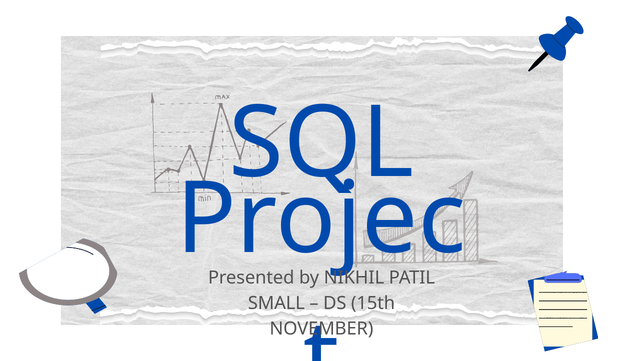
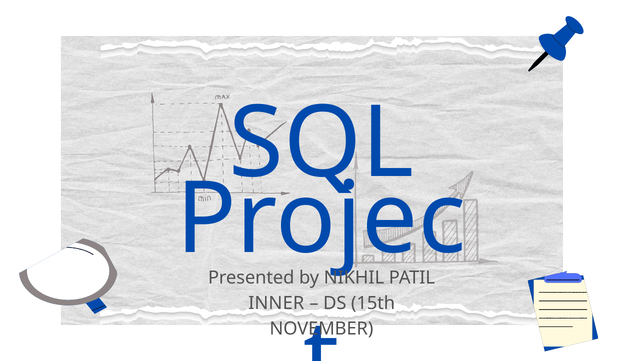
SMALL: SMALL -> INNER
